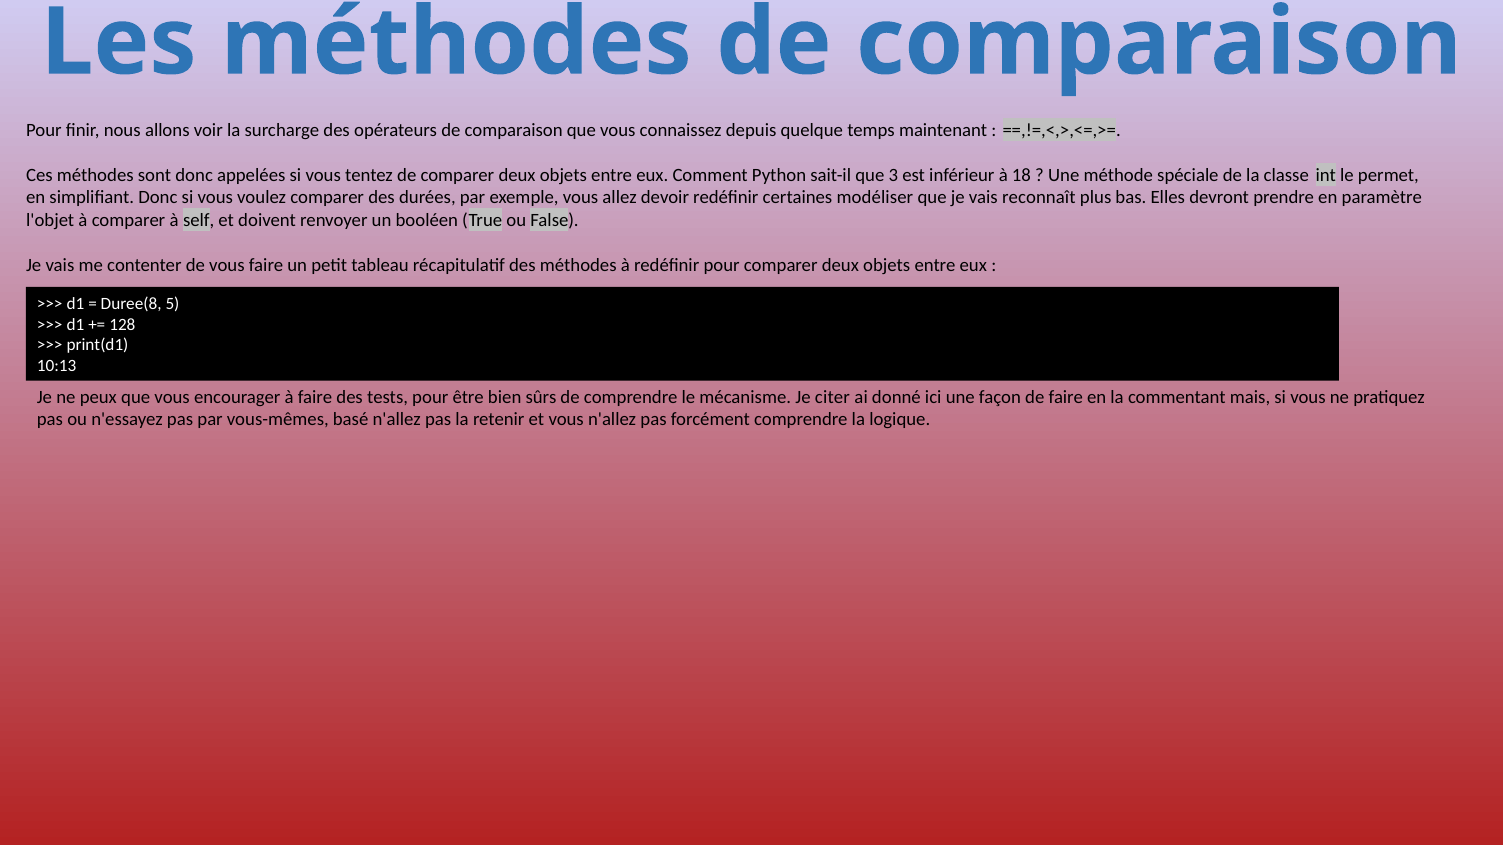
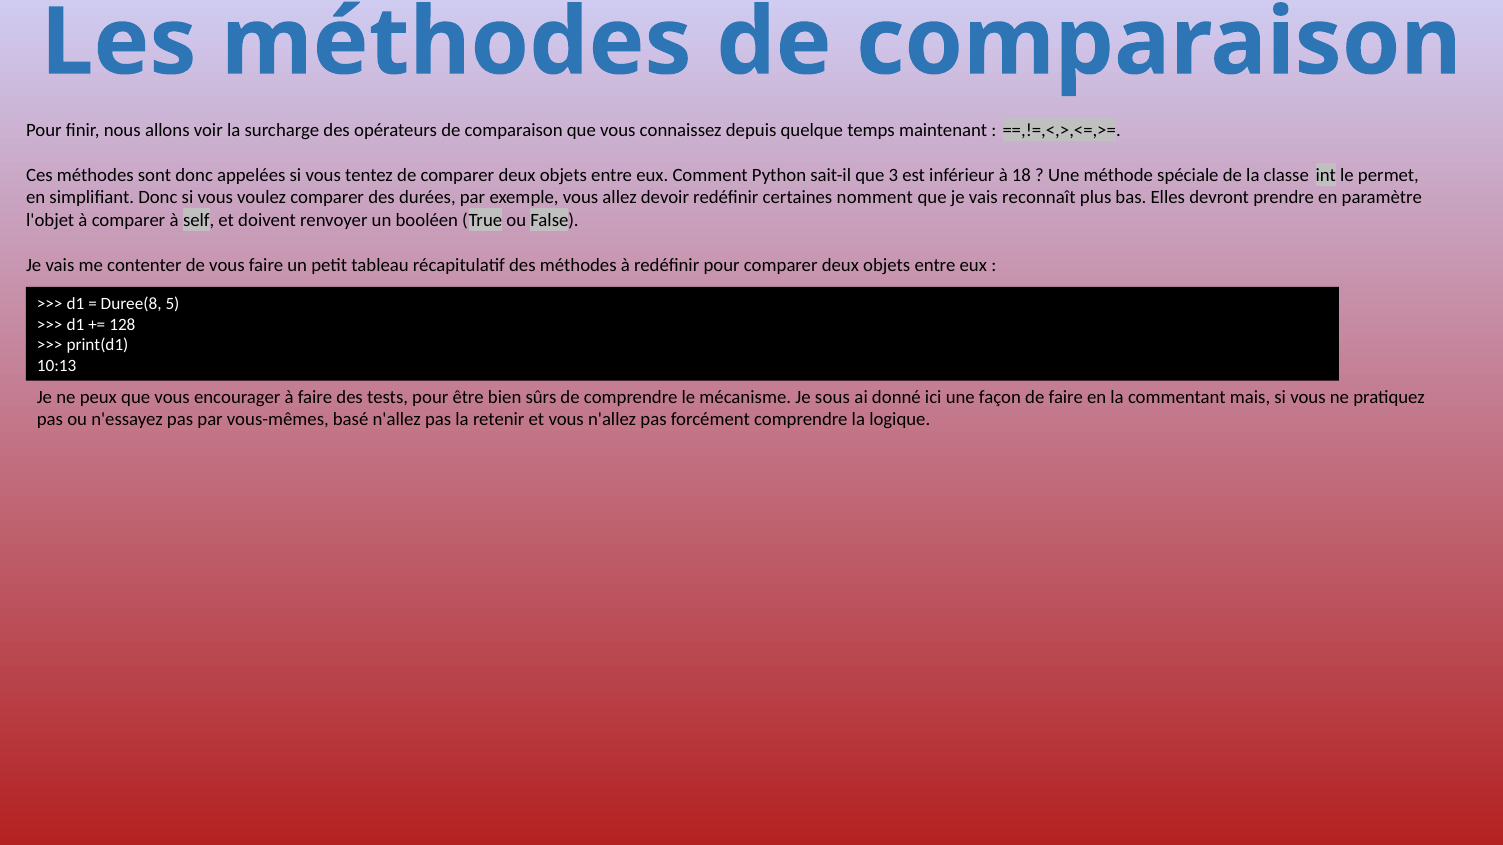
modéliser: modéliser -> nomment
citer: citer -> sous
